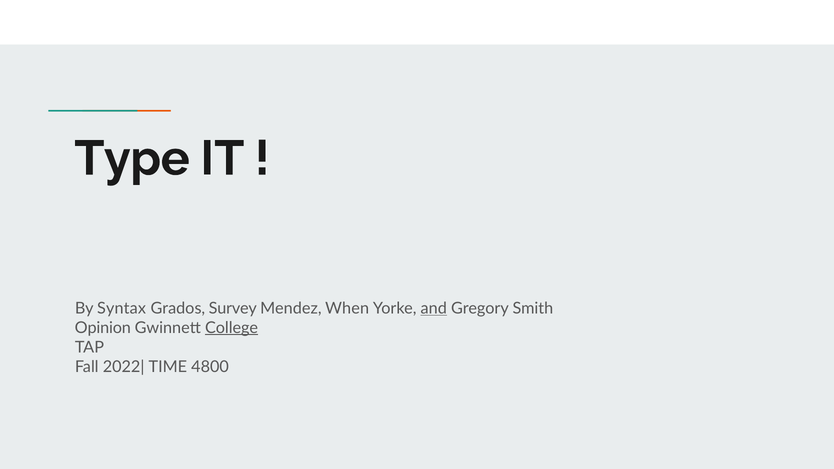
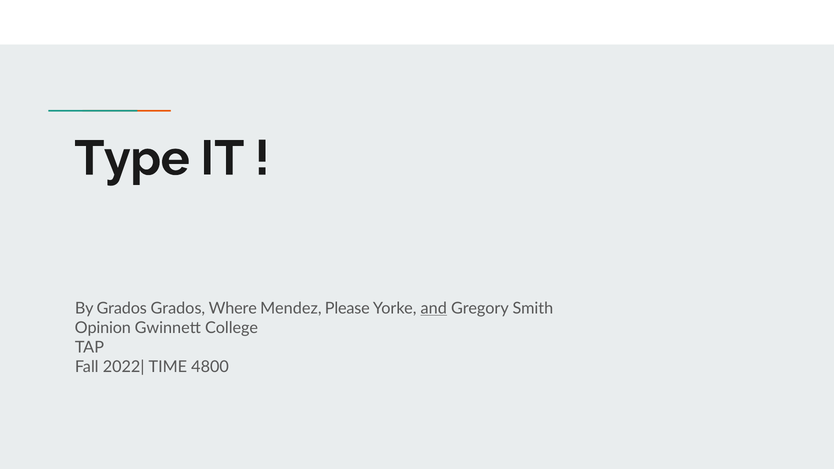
By Syntax: Syntax -> Grados
Survey: Survey -> Where
When: When -> Please
College underline: present -> none
